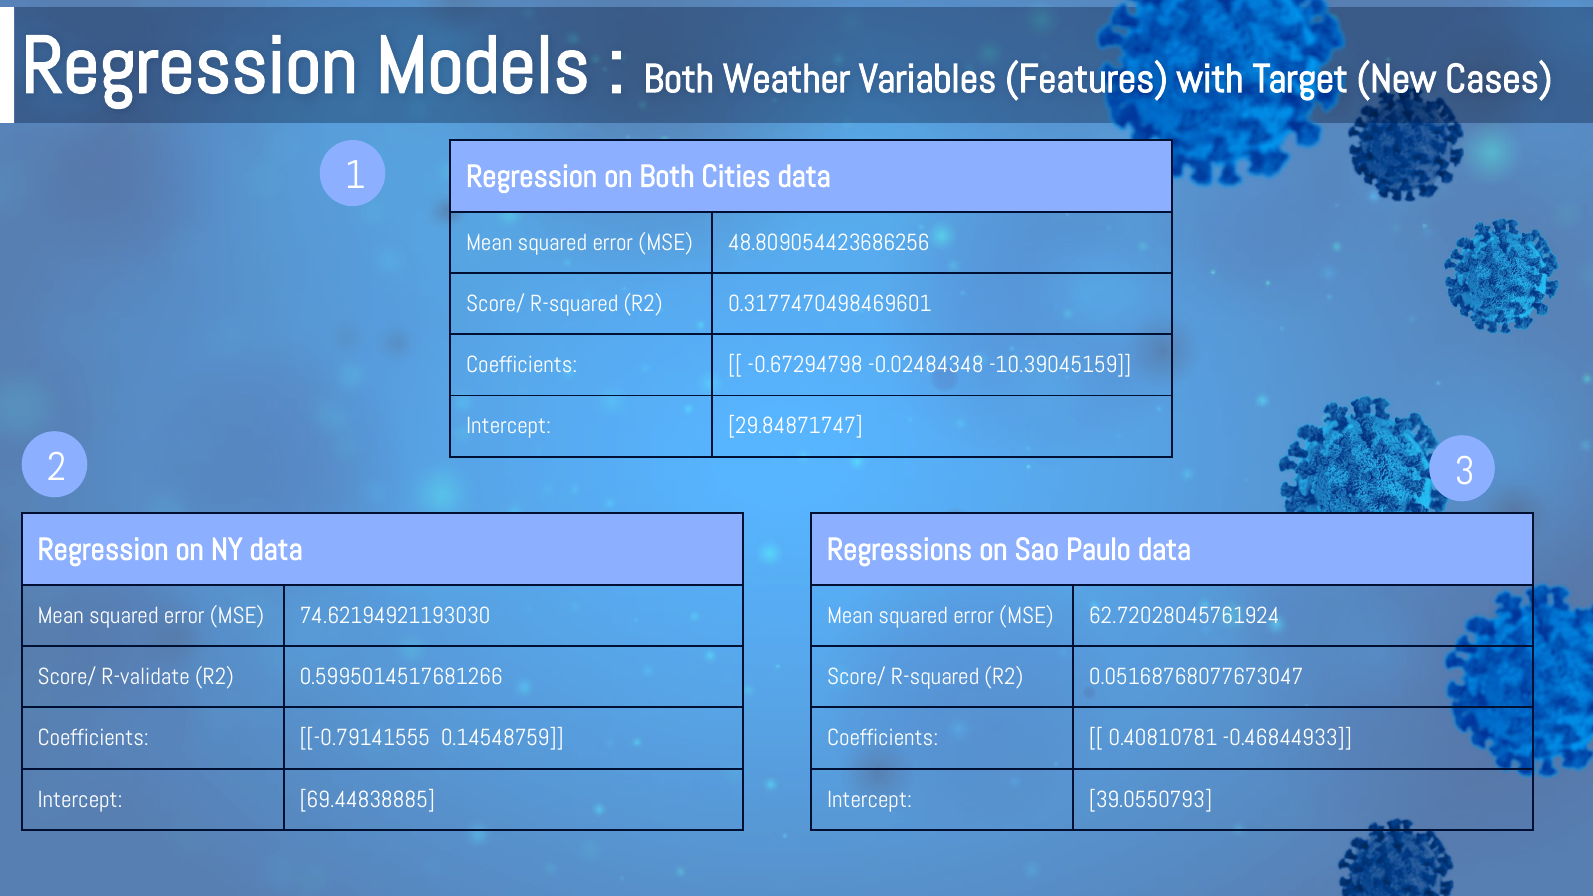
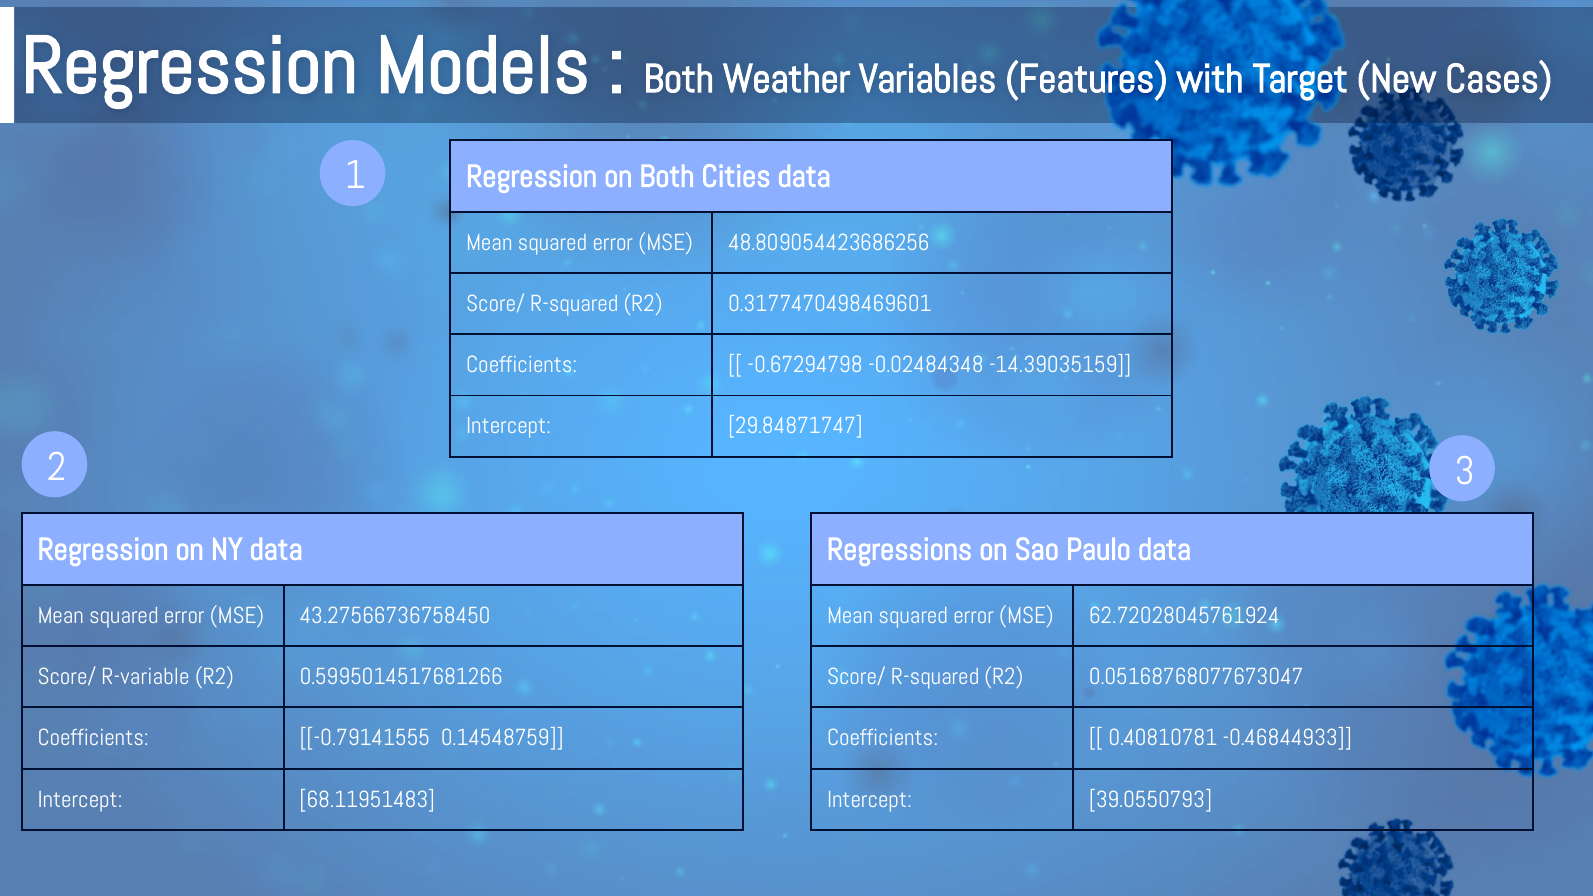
-10.39045159: -10.39045159 -> -14.39035159
74.62194921193030: 74.62194921193030 -> 43.27566736758450
R-validate: R-validate -> R-variable
69.44838885: 69.44838885 -> 68.11951483
